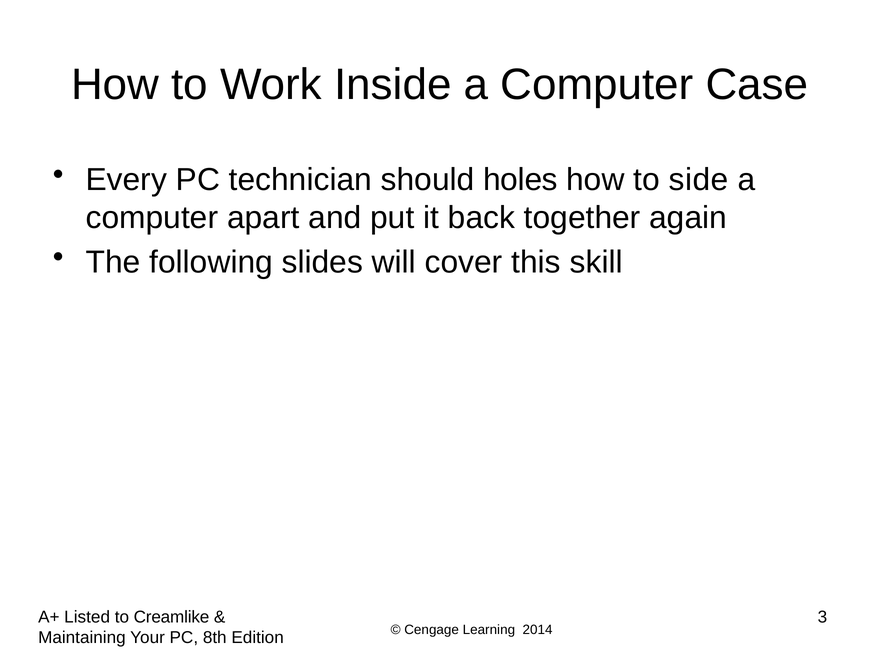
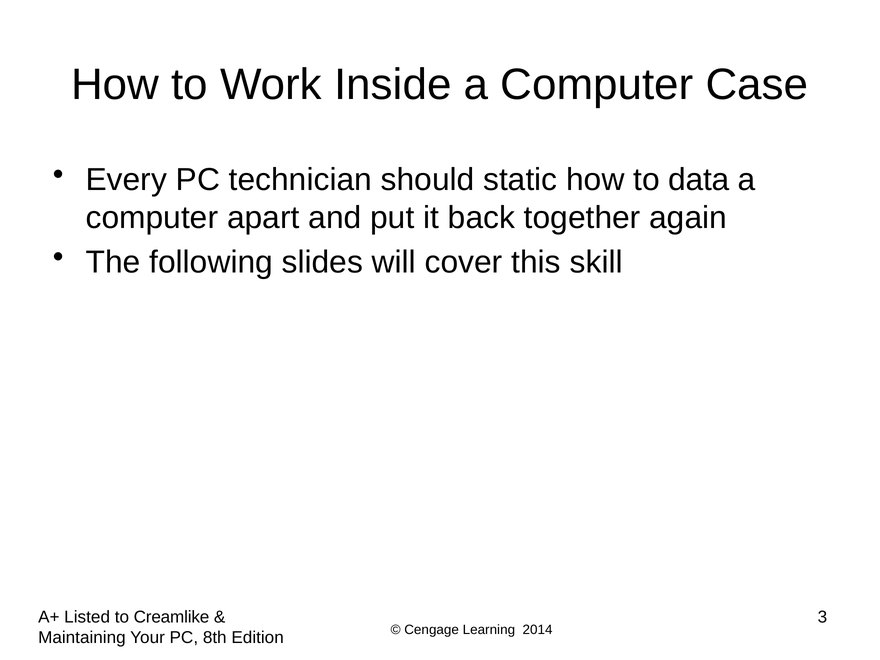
holes: holes -> static
side: side -> data
